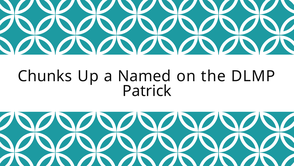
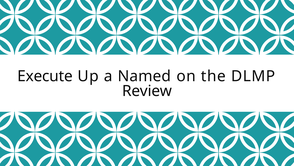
Chunks: Chunks -> Execute
Patrick: Patrick -> Review
